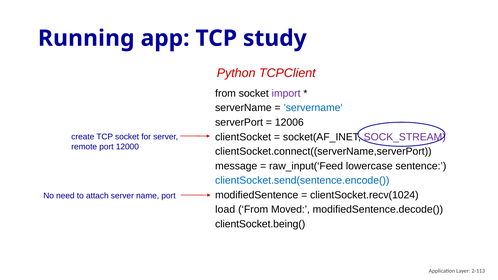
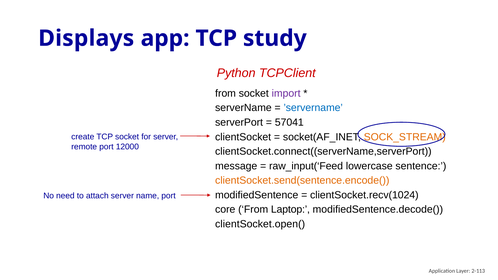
Running: Running -> Displays
12006: 12006 -> 57041
SOCK_STREAM colour: purple -> orange
clientSocket.send(sentence.encode( colour: blue -> orange
load: load -> core
Moved: Moved -> Laptop
clientSocket.being(: clientSocket.being( -> clientSocket.open(
